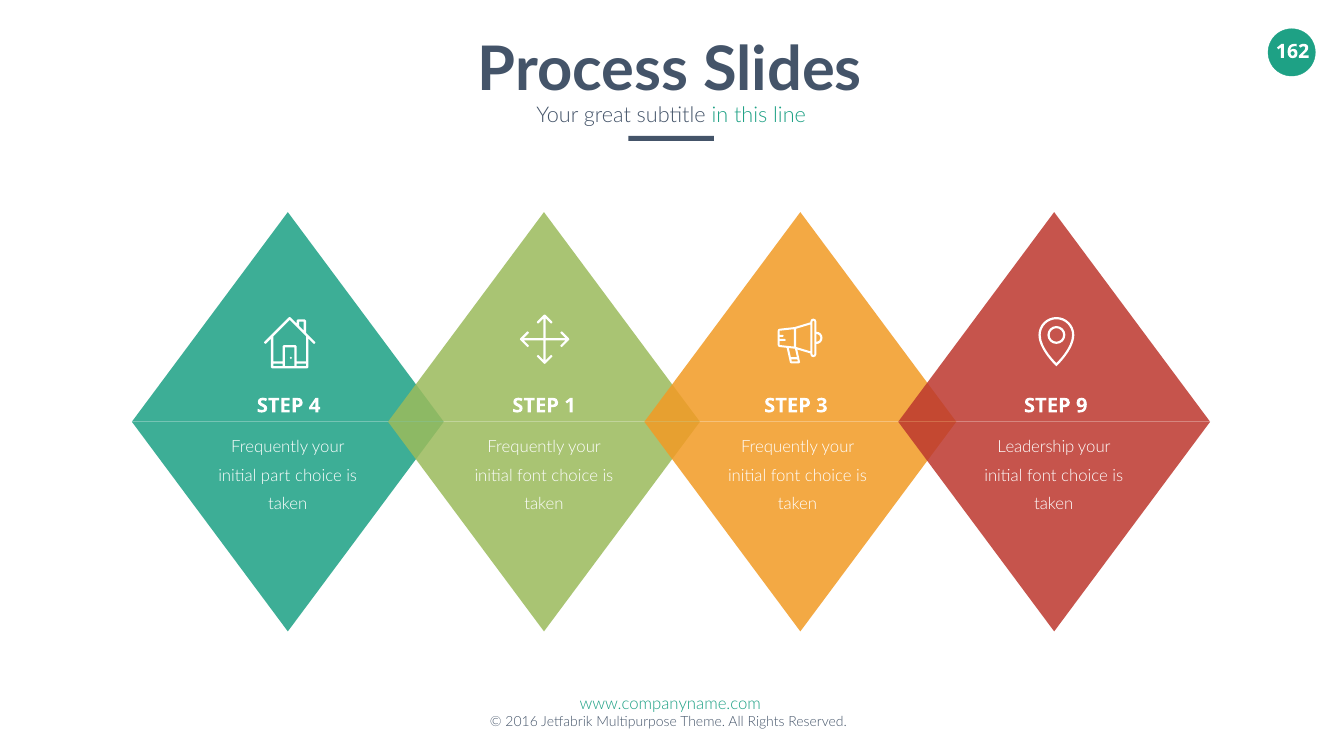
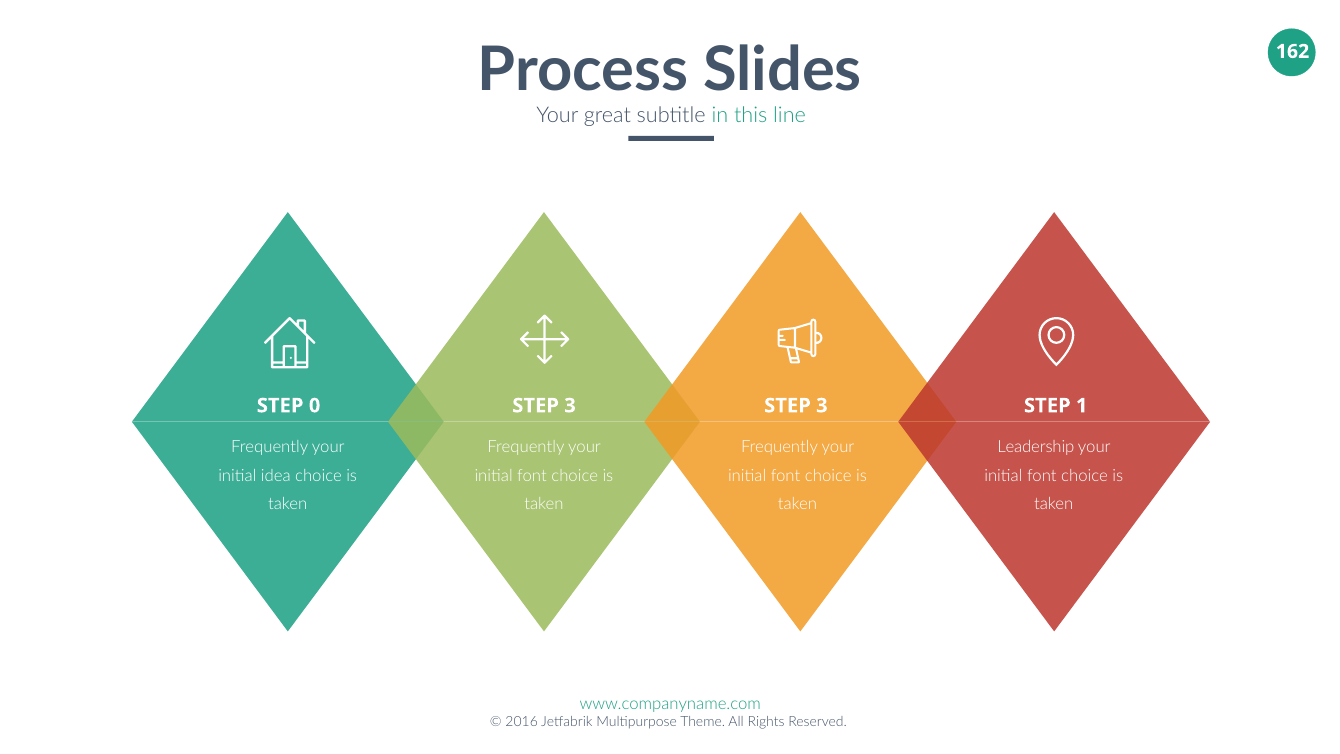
4: 4 -> 0
1 at (570, 406): 1 -> 3
9: 9 -> 1
part: part -> idea
